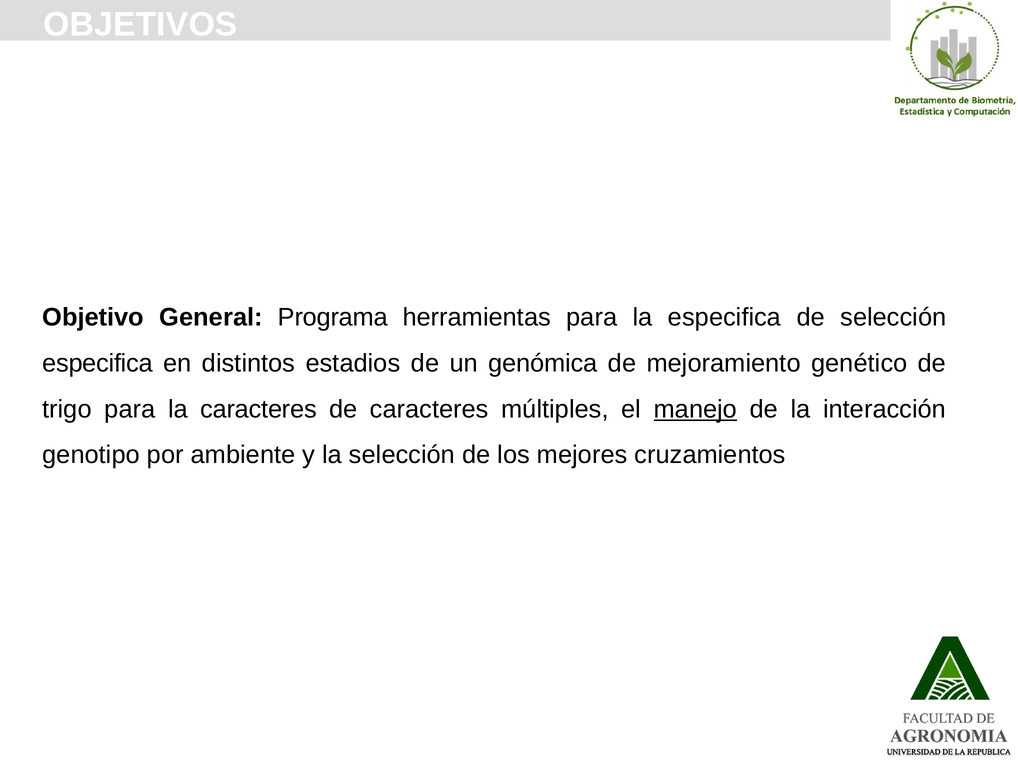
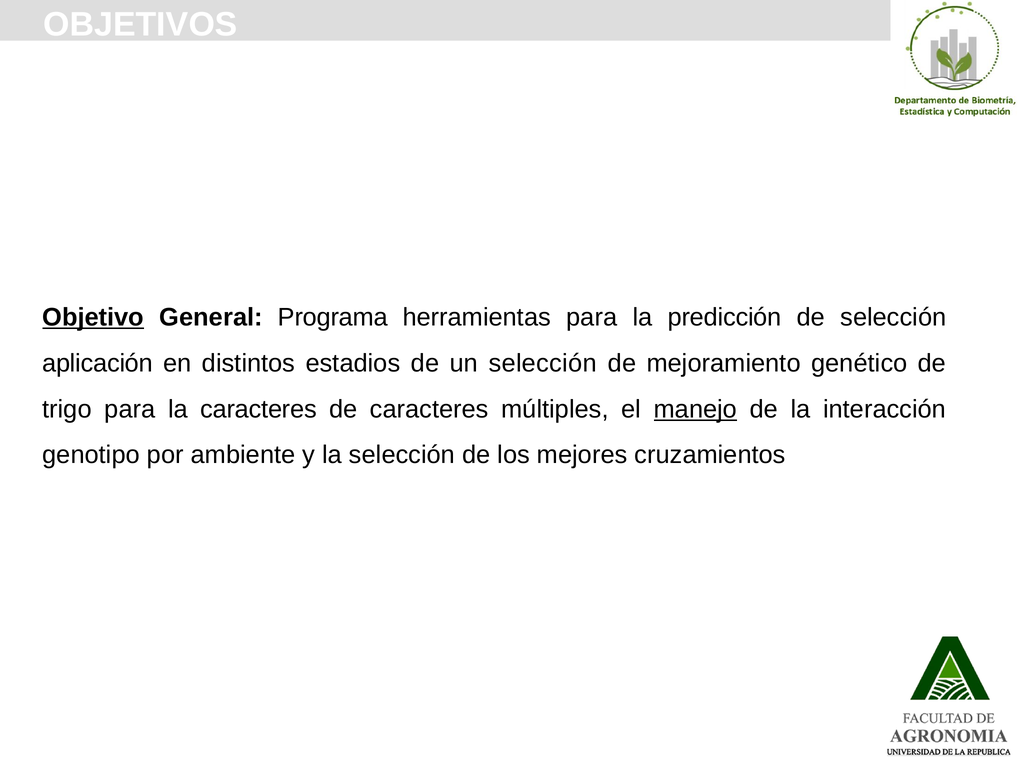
Objetivo underline: none -> present
la especifica: especifica -> predicción
especifica at (98, 363): especifica -> aplicación
un genómica: genómica -> selección
